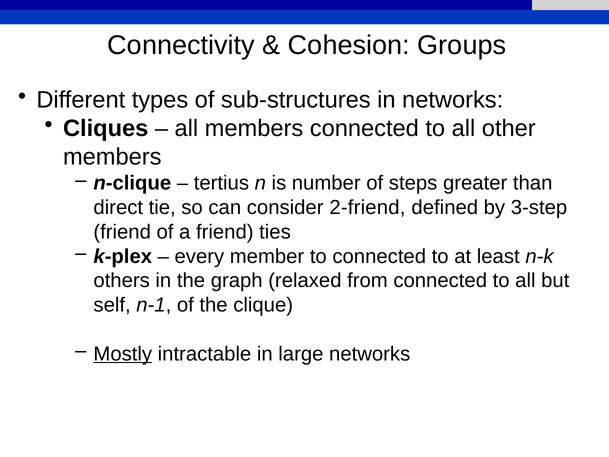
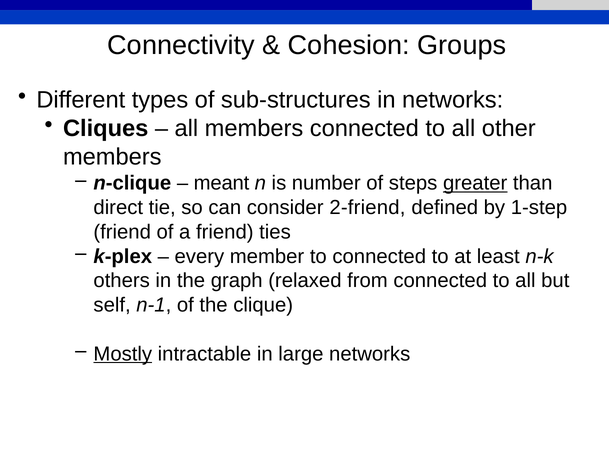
tertius: tertius -> meant
greater underline: none -> present
3-step: 3-step -> 1-step
